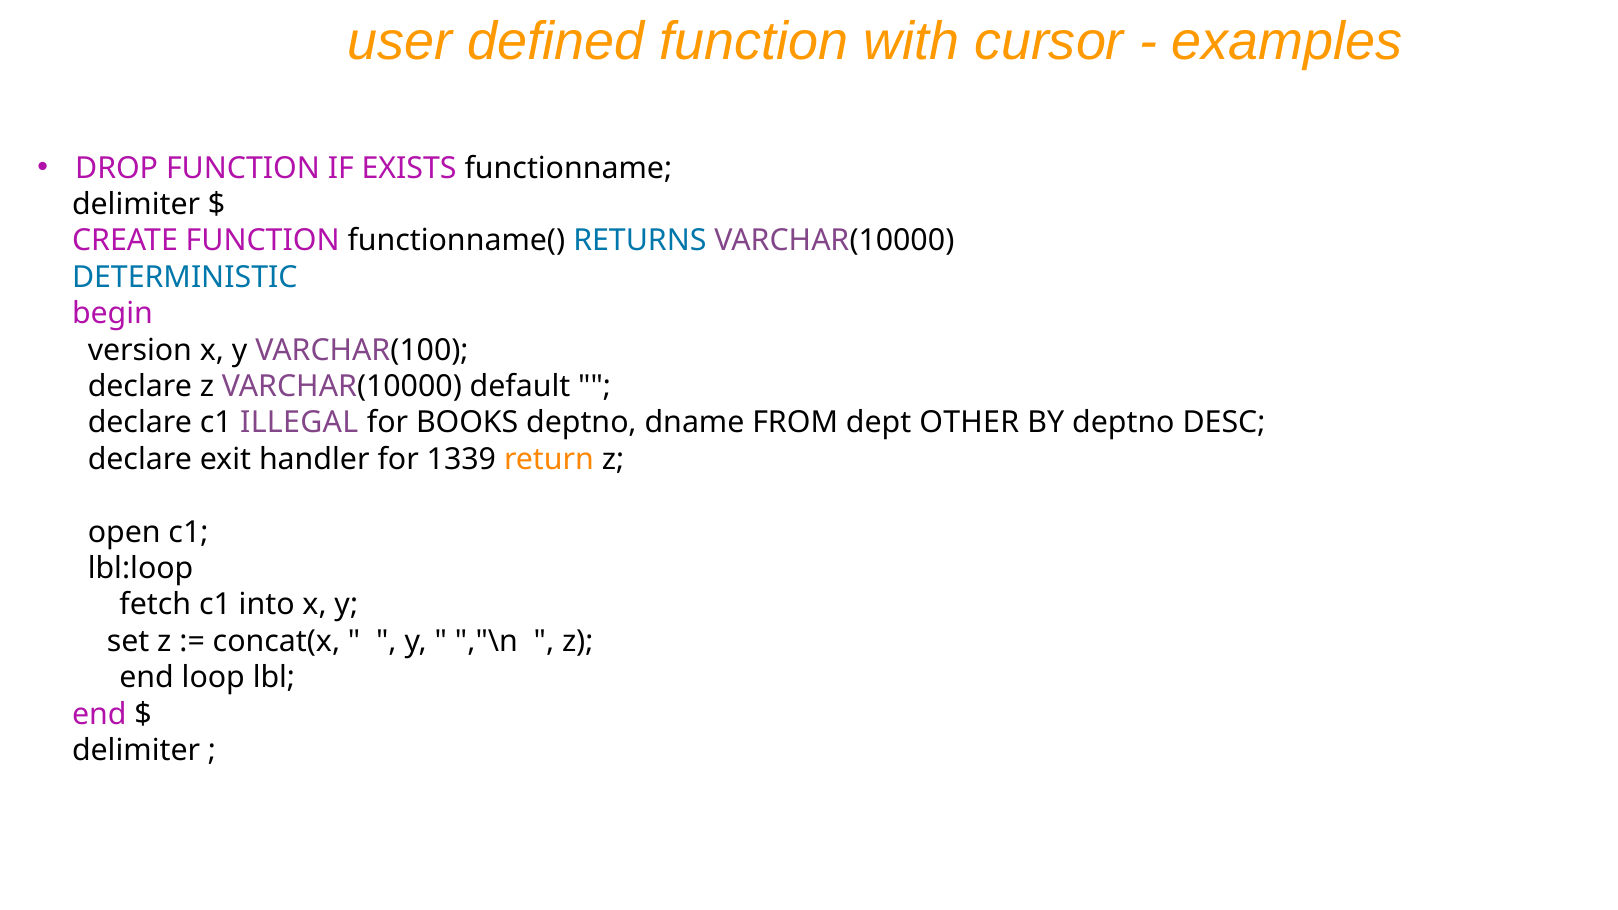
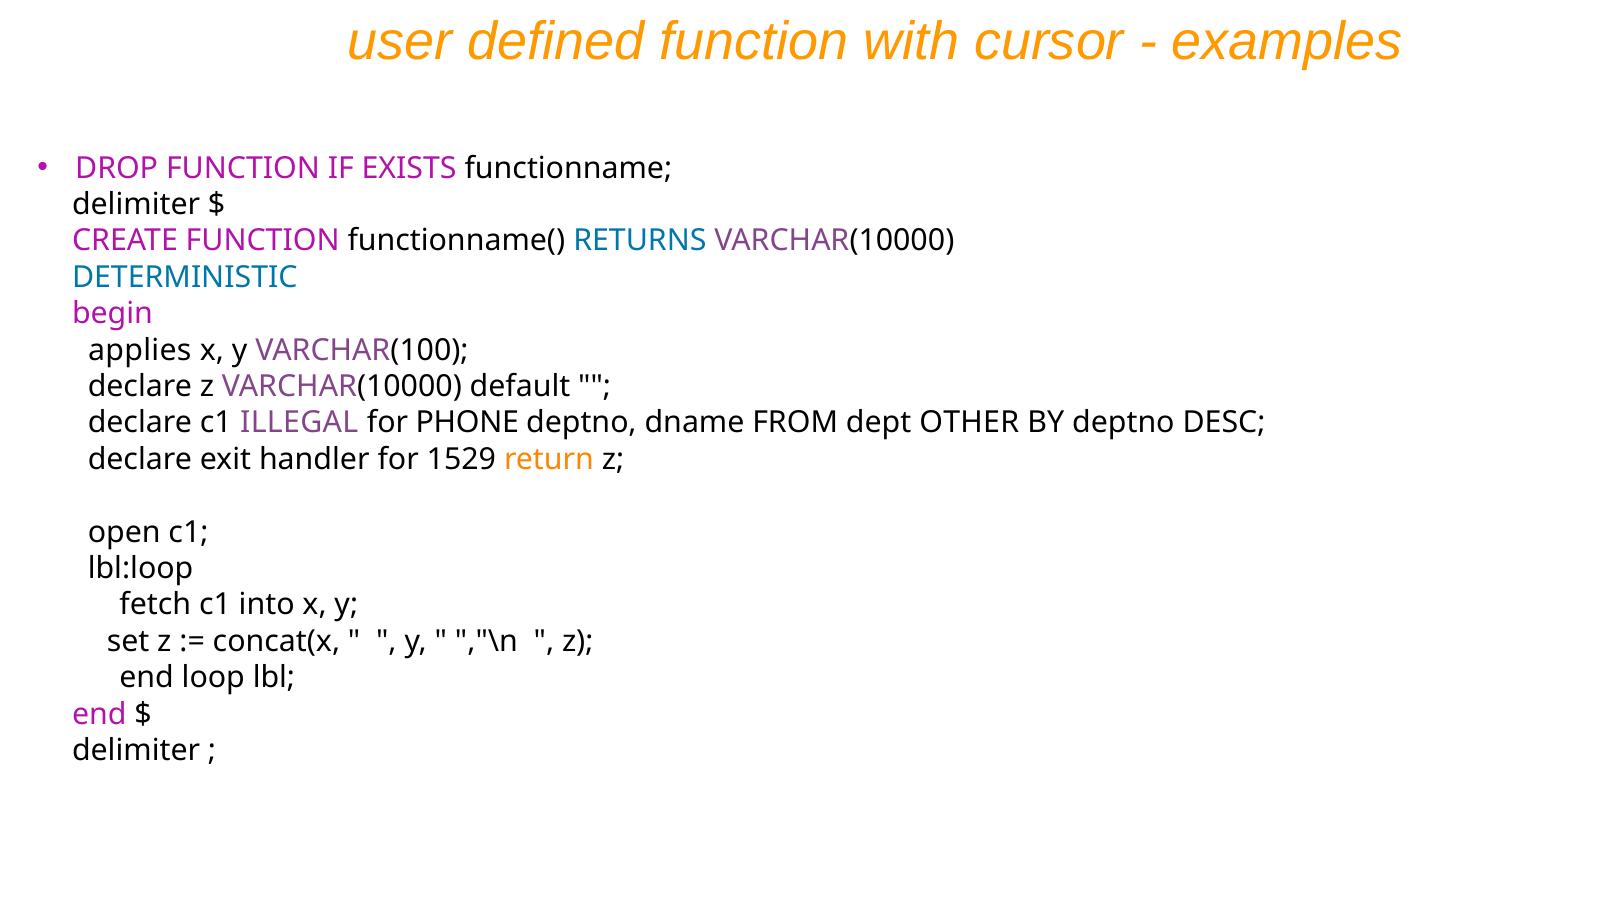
version: version -> applies
BOOKS: BOOKS -> PHONE
1339: 1339 -> 1529
